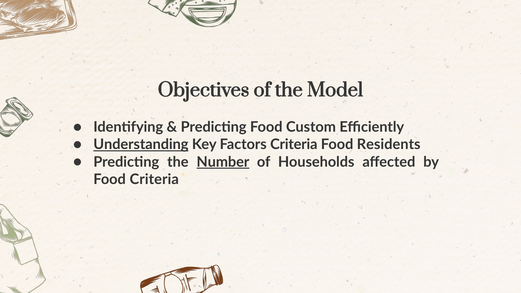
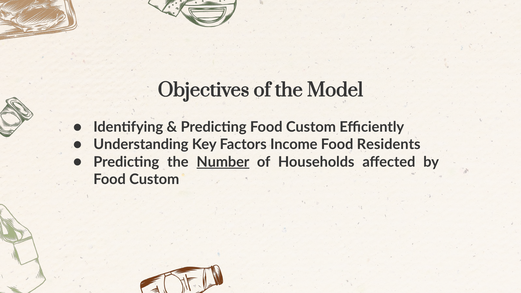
Understanding underline: present -> none
Factors Criteria: Criteria -> Income
Criteria at (154, 179): Criteria -> Custom
